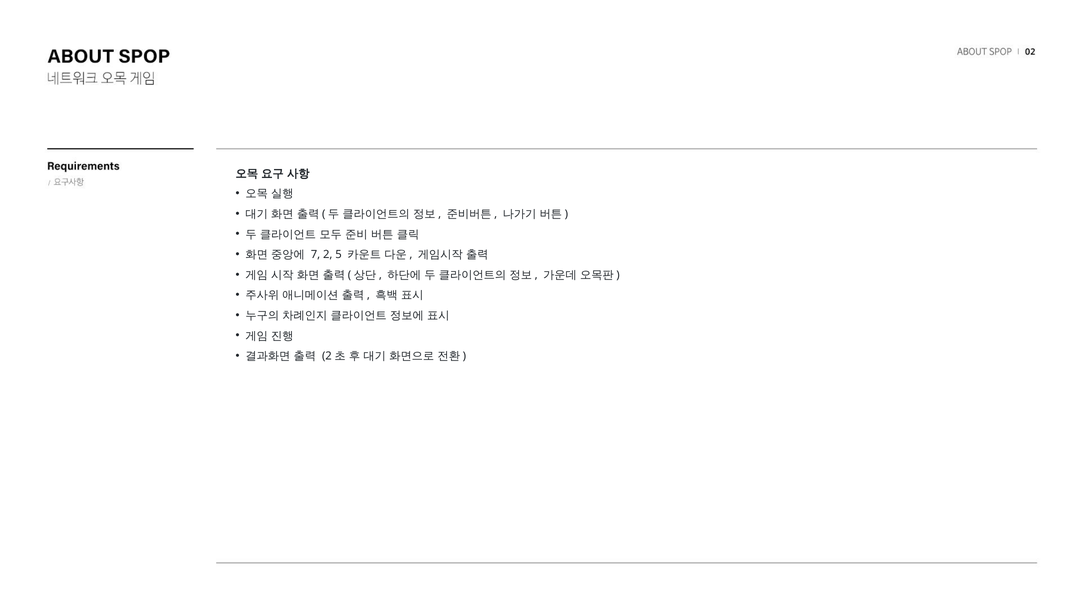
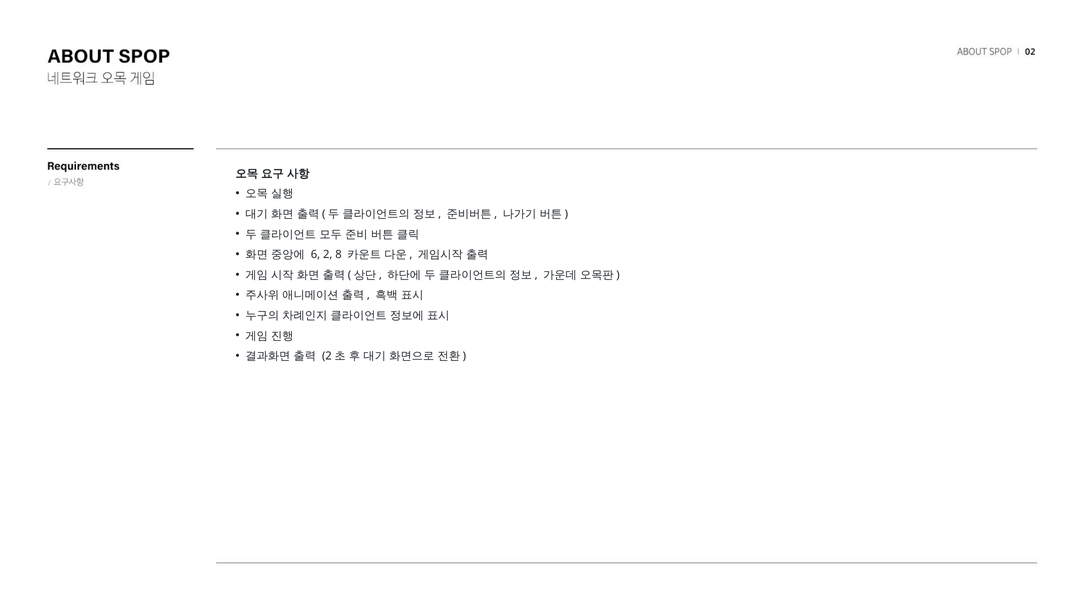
7: 7 -> 6
5: 5 -> 8
